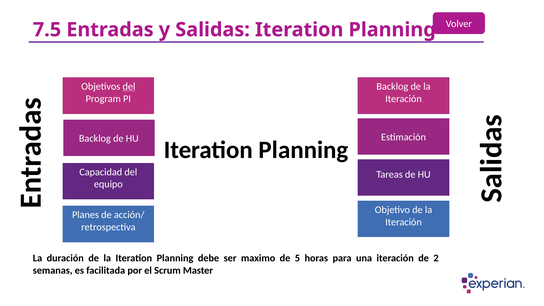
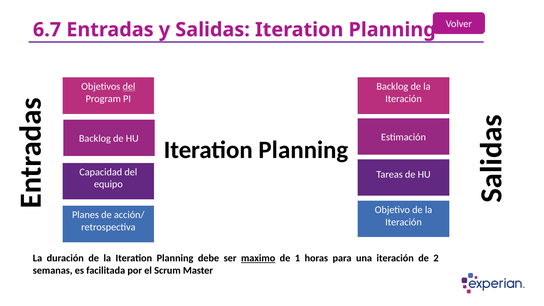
7.5: 7.5 -> 6.7
maximo underline: none -> present
5: 5 -> 1
